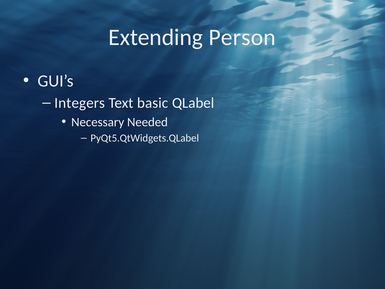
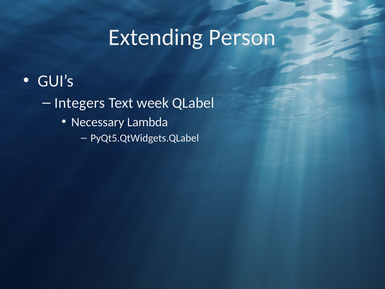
basic: basic -> week
Needed: Needed -> Lambda
